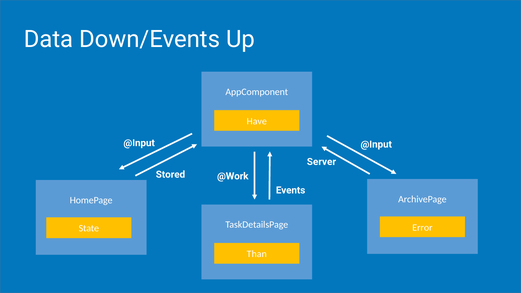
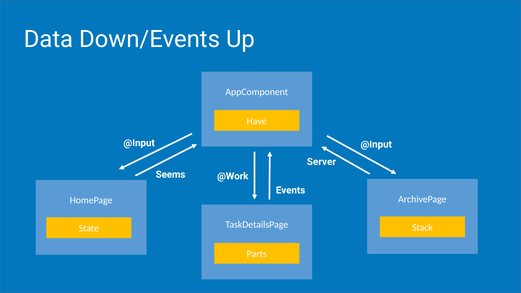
Stored: Stored -> Seems
Error: Error -> Stack
Than: Than -> Parts
